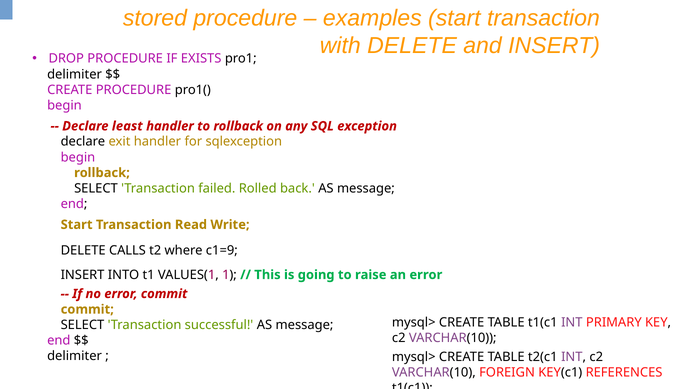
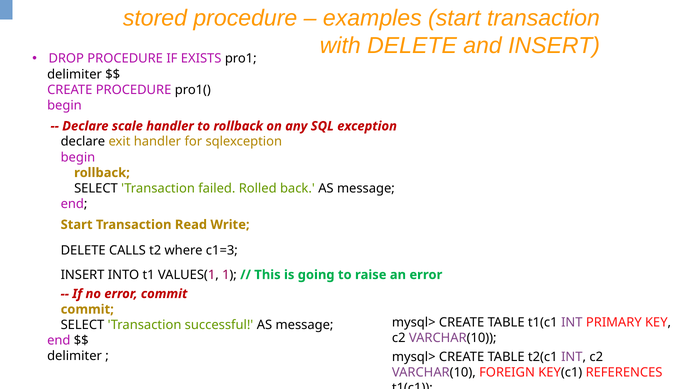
least: least -> scale
c1=9: c1=9 -> c1=3
